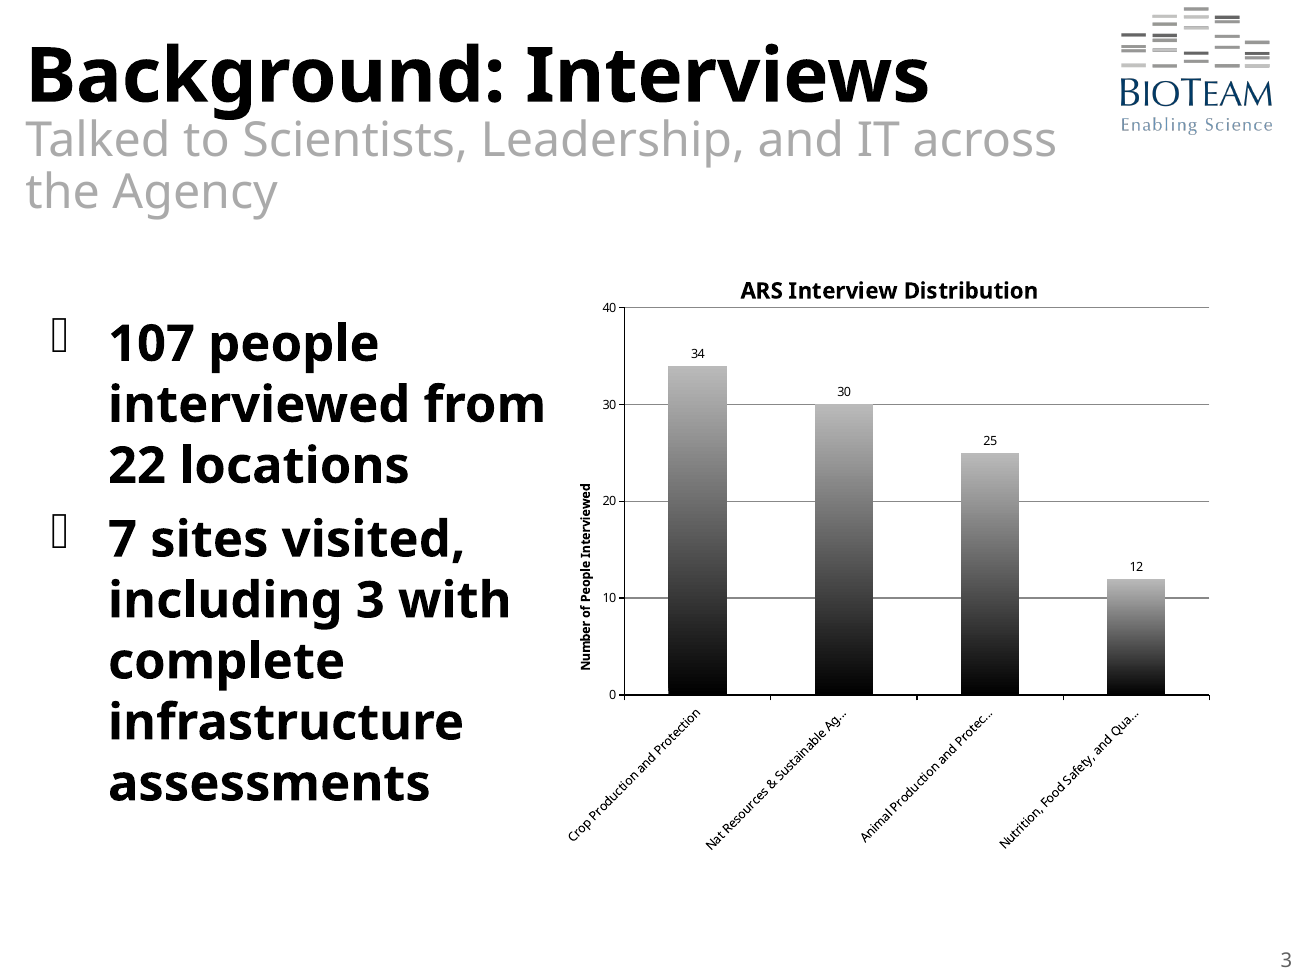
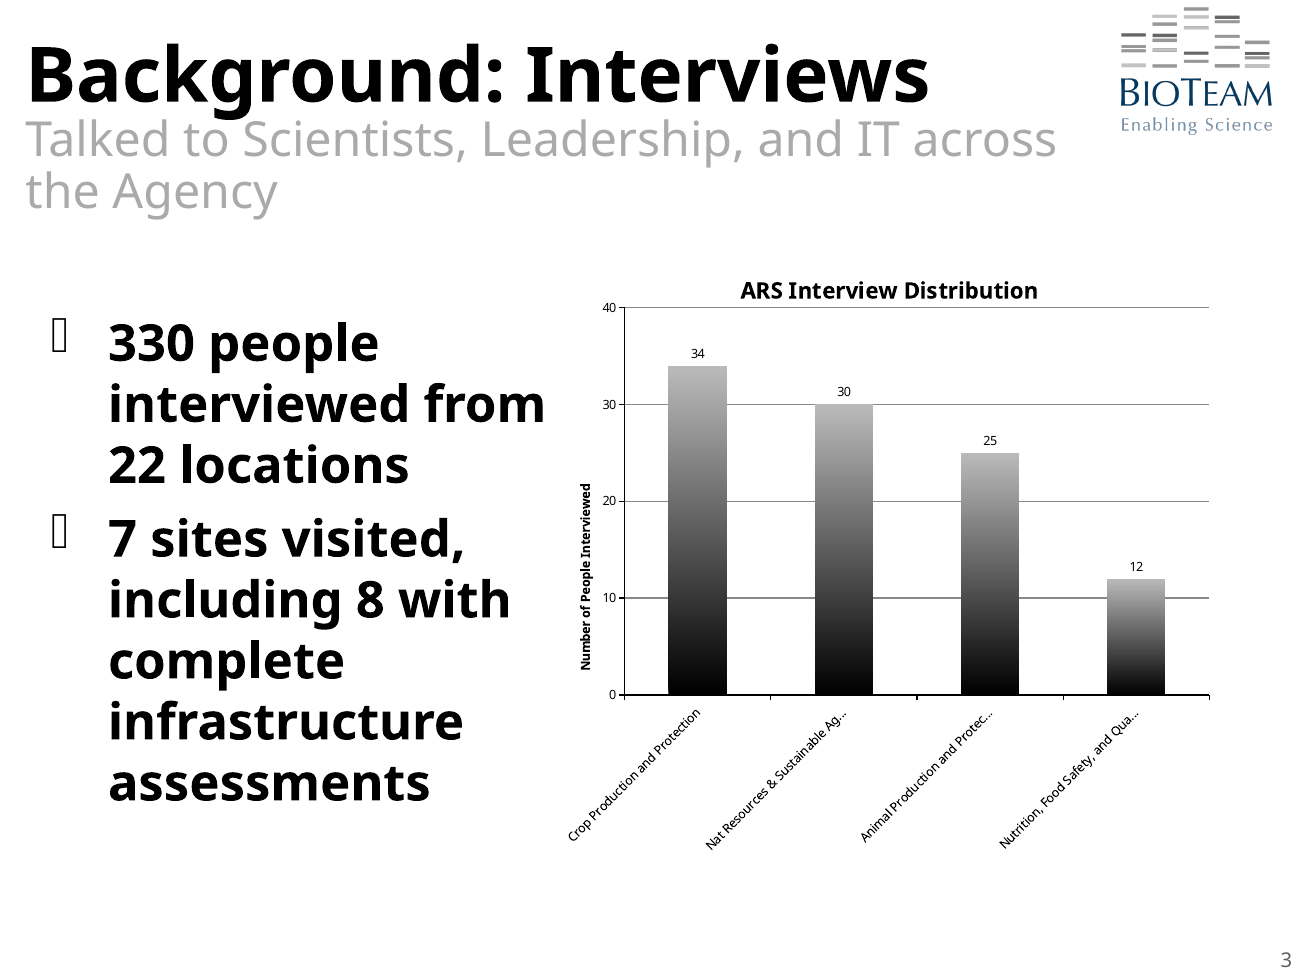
107: 107 -> 330
including 3: 3 -> 8
